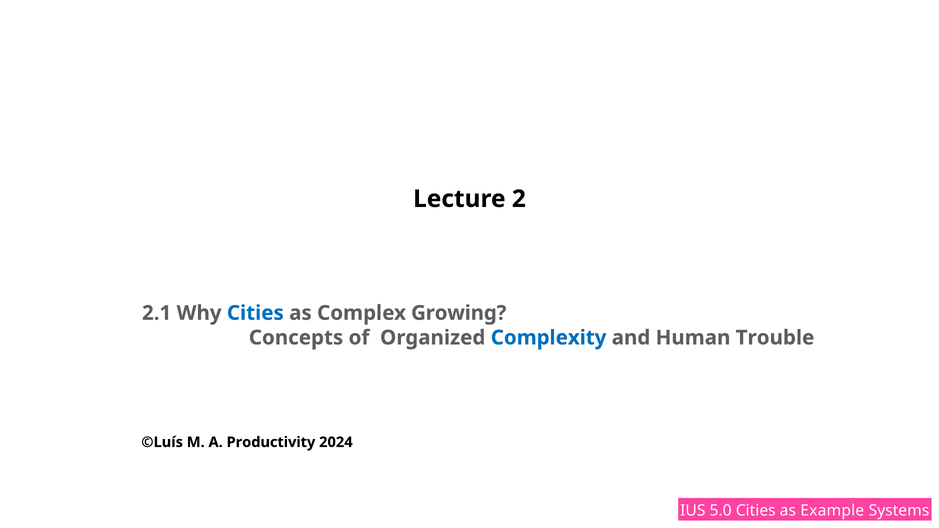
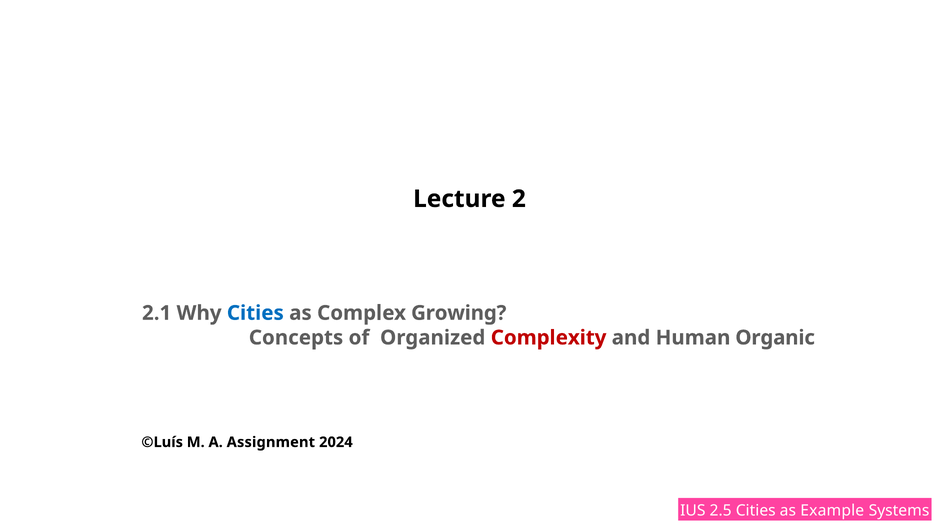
Complexity colour: blue -> red
Trouble: Trouble -> Organic
Productivity: Productivity -> Assignment
5.0: 5.0 -> 2.5
